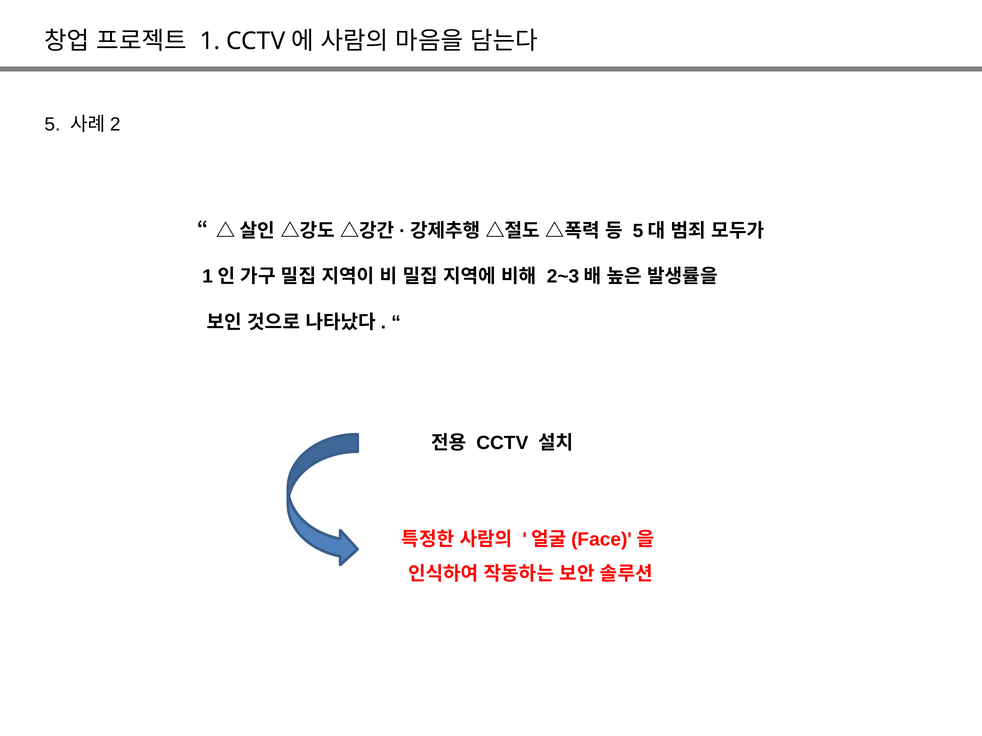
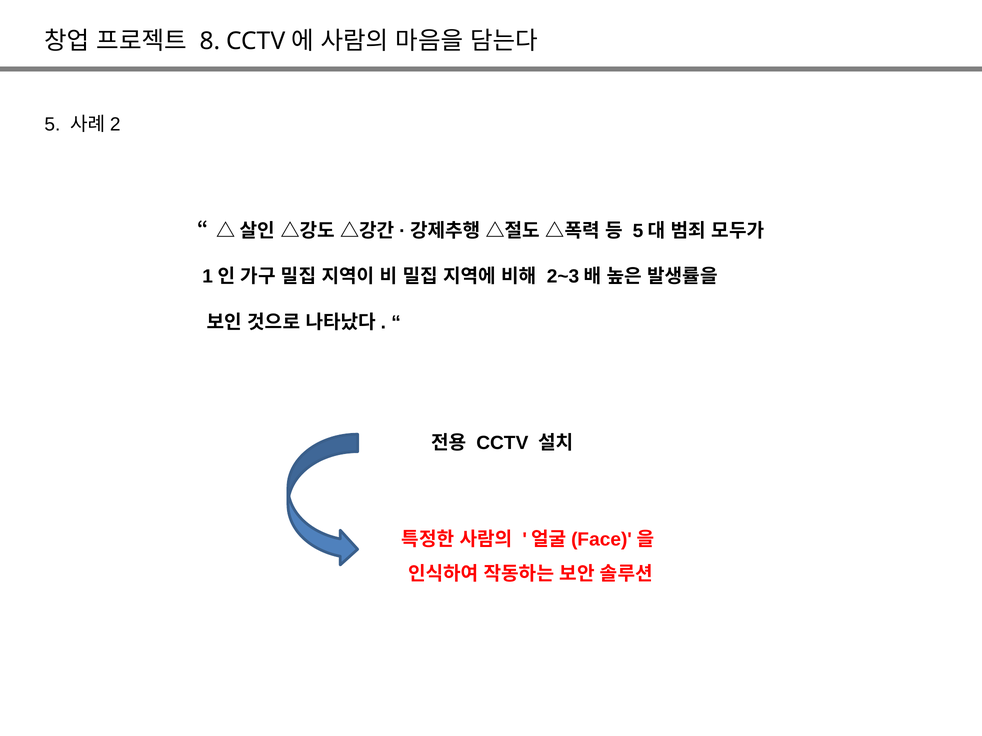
1: 1 -> 8
